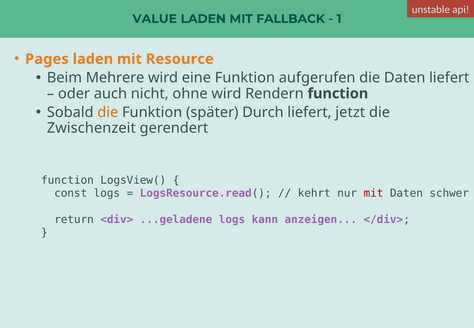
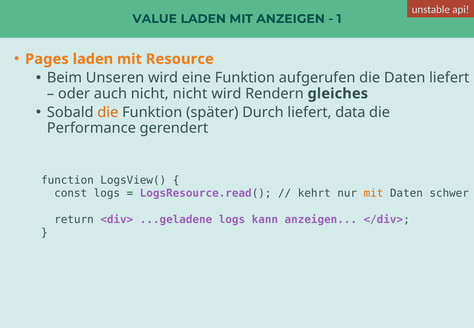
MIT FALLBACK: FALLBACK -> ANZEIGEN
Mehrere: Mehrere -> Unseren
nicht ohne: ohne -> nicht
Rendern function: function -> gleiches
jetzt: jetzt -> data
Zwischenzeit: Zwischenzeit -> Performance
mit at (373, 193) colour: red -> orange
